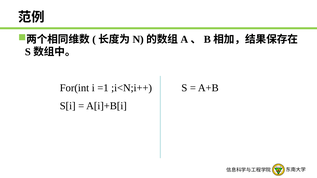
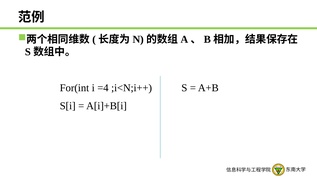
=1: =1 -> =4
